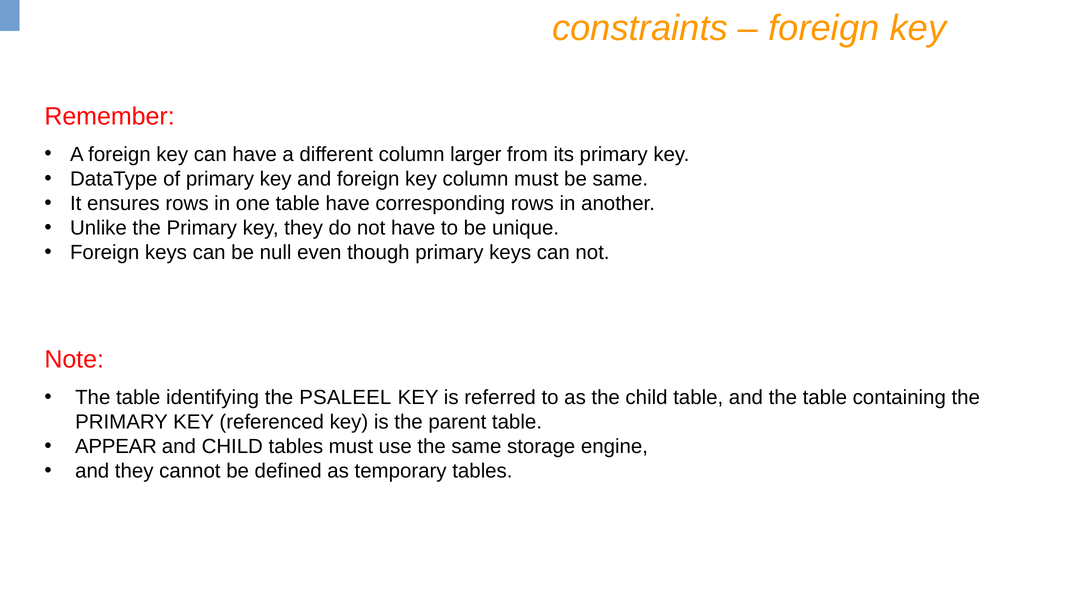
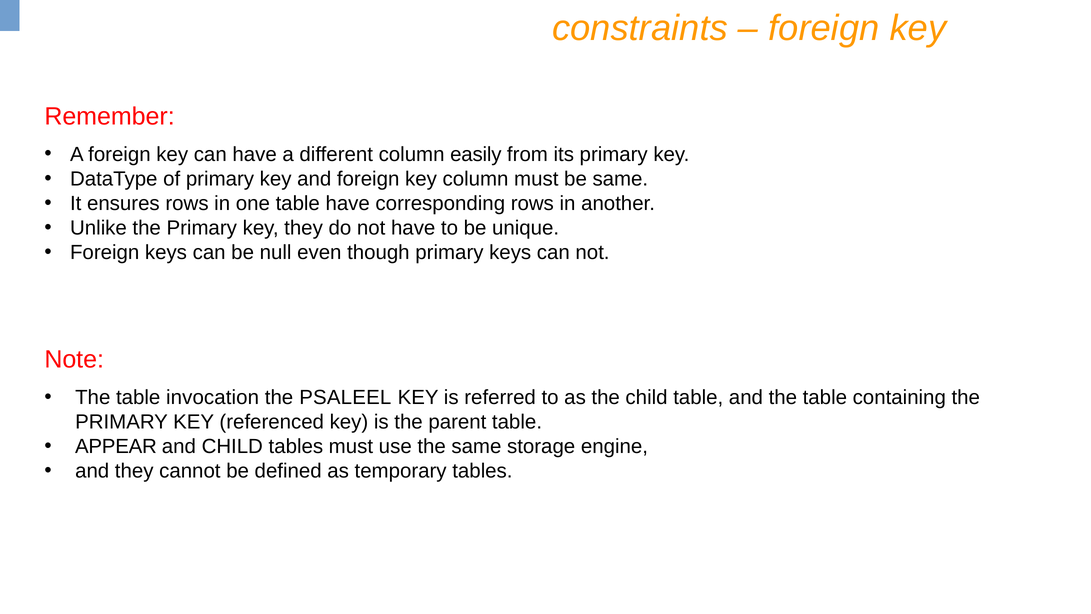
larger: larger -> easily
identifying: identifying -> invocation
